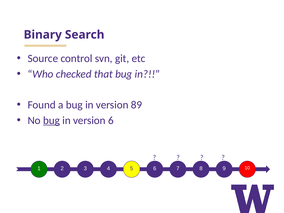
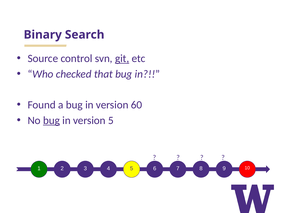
git underline: none -> present
89: 89 -> 60
version 6: 6 -> 5
